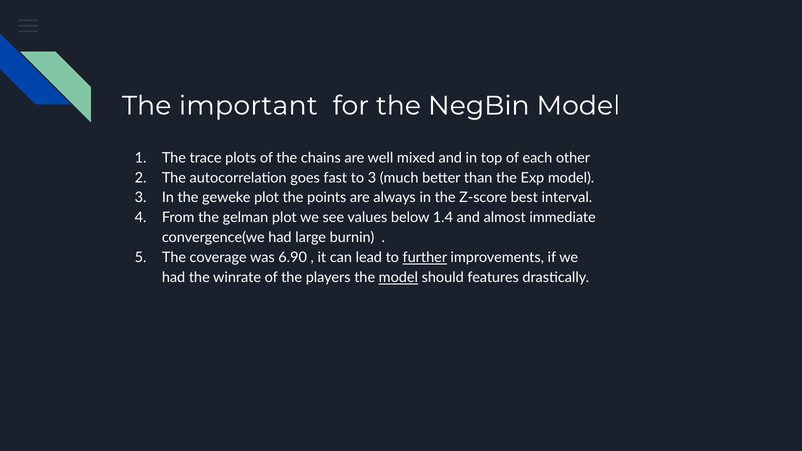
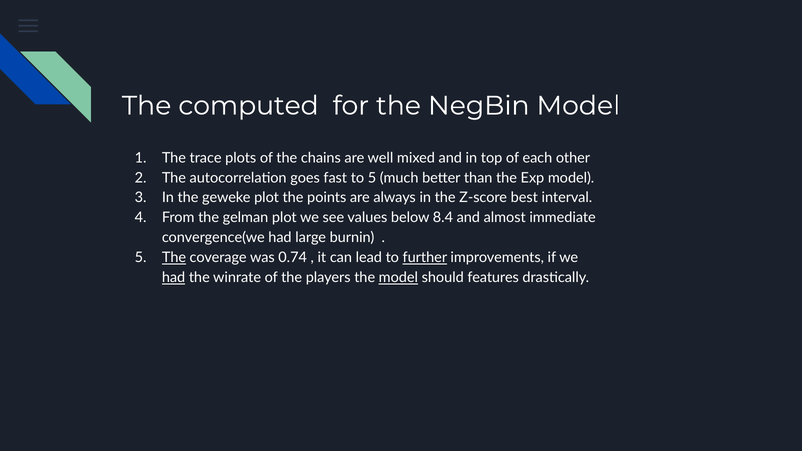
important: important -> computed
to 3: 3 -> 5
1.4: 1.4 -> 8.4
The at (174, 258) underline: none -> present
6.90: 6.90 -> 0.74
had at (174, 278) underline: none -> present
